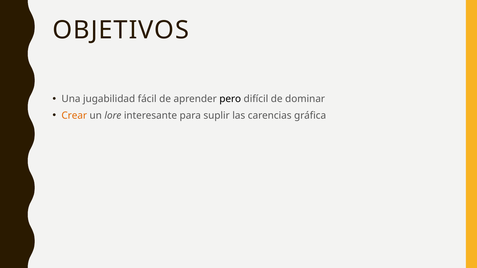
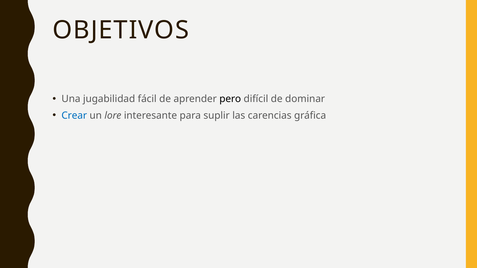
Crear colour: orange -> blue
